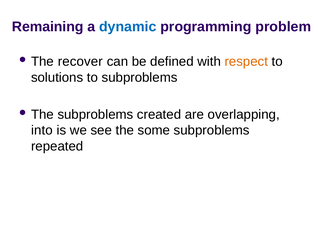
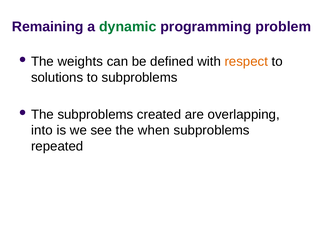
dynamic colour: blue -> green
recover: recover -> weights
some: some -> when
